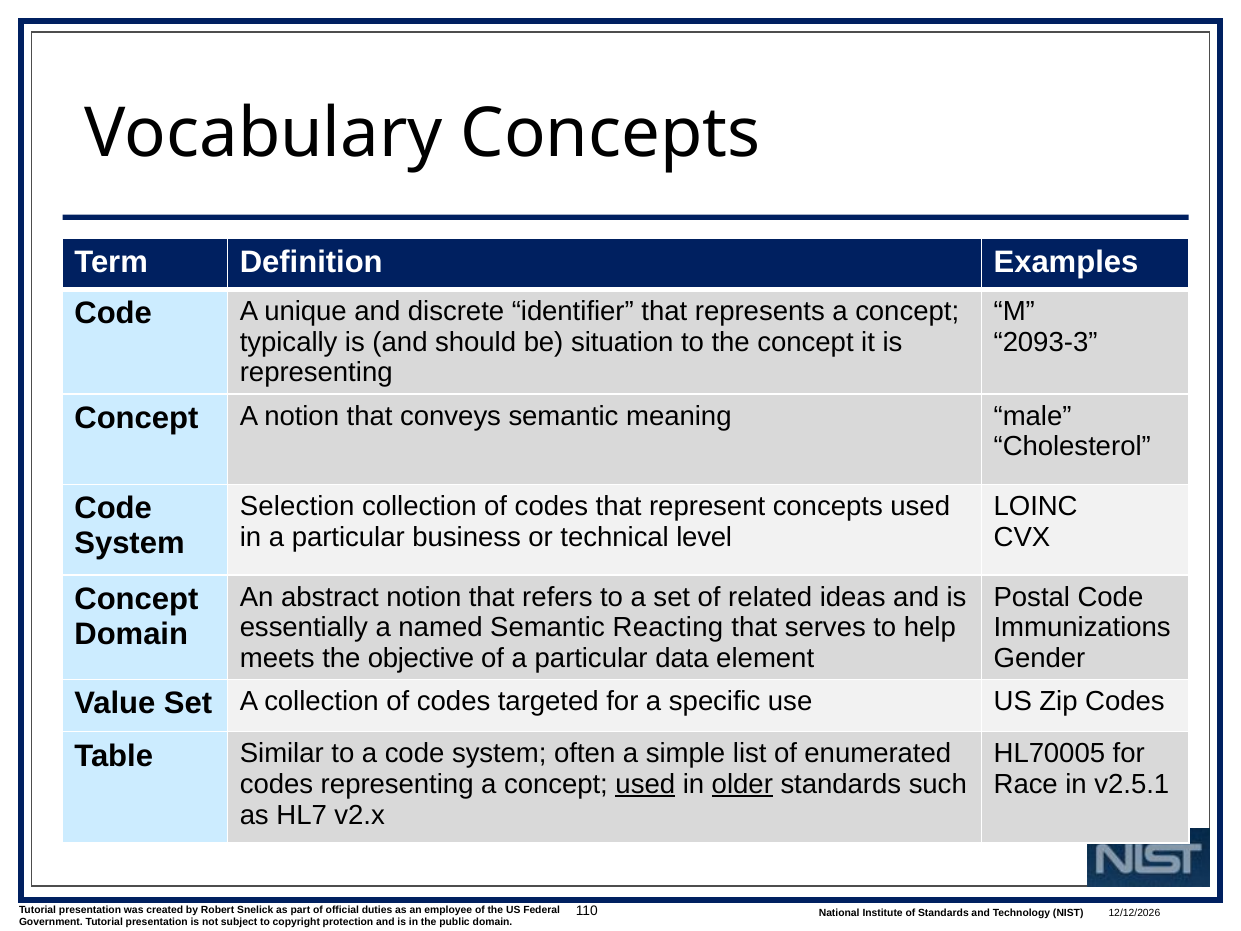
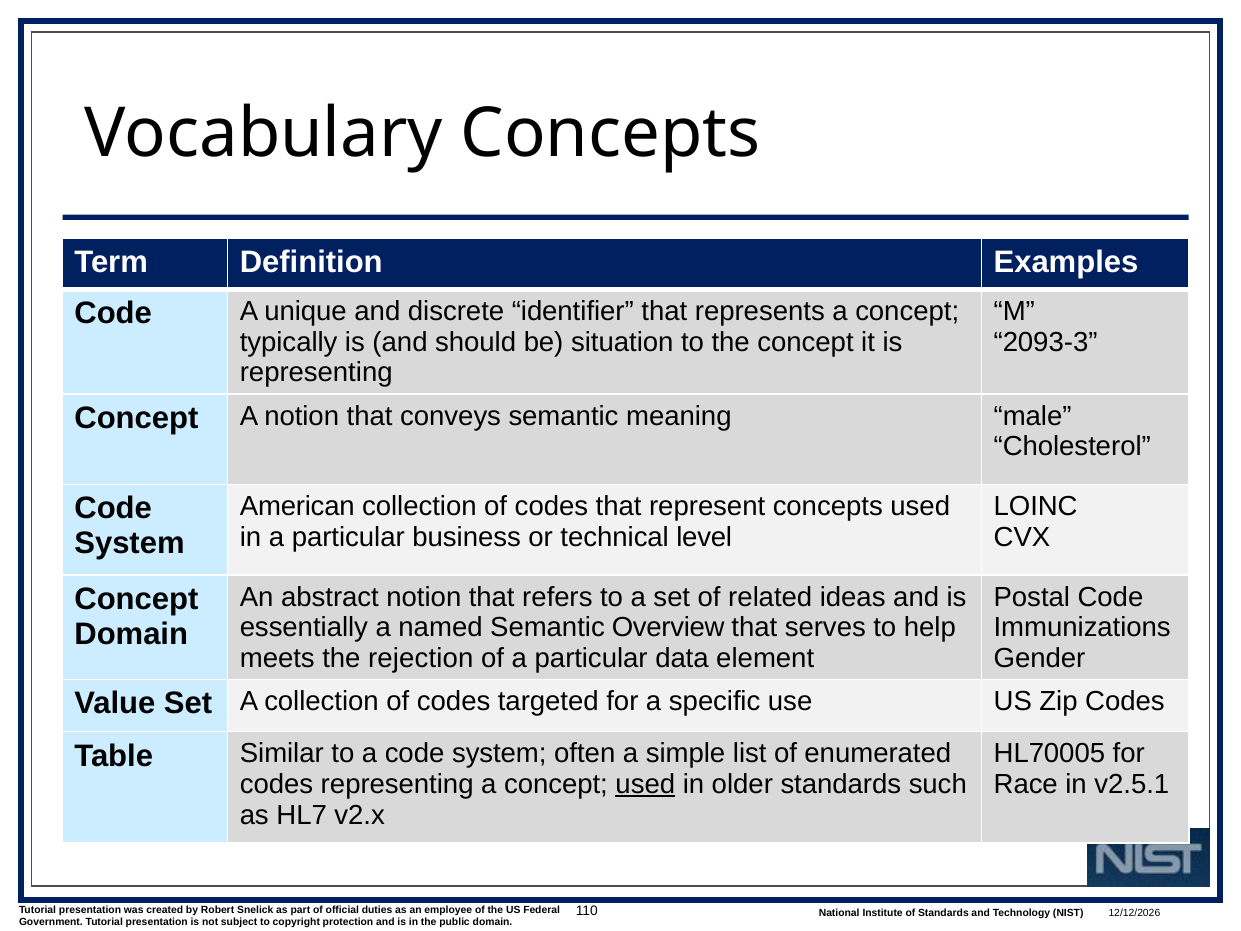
Selection: Selection -> American
Reacting: Reacting -> Overview
objective: objective -> rejection
older underline: present -> none
